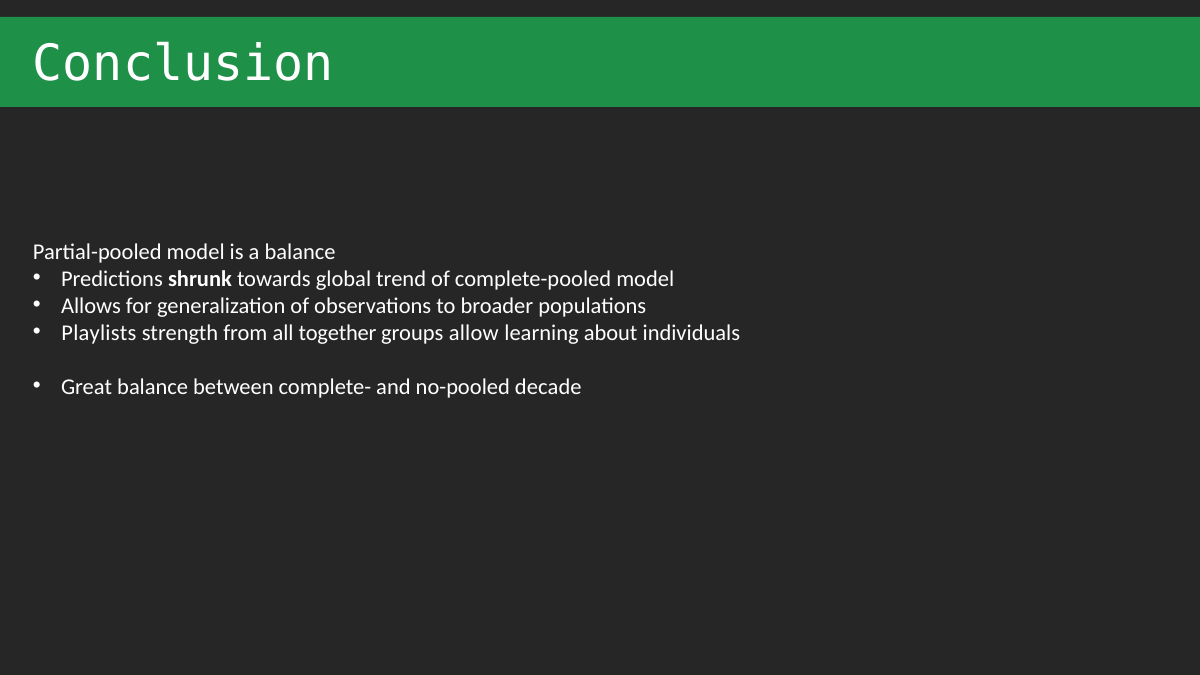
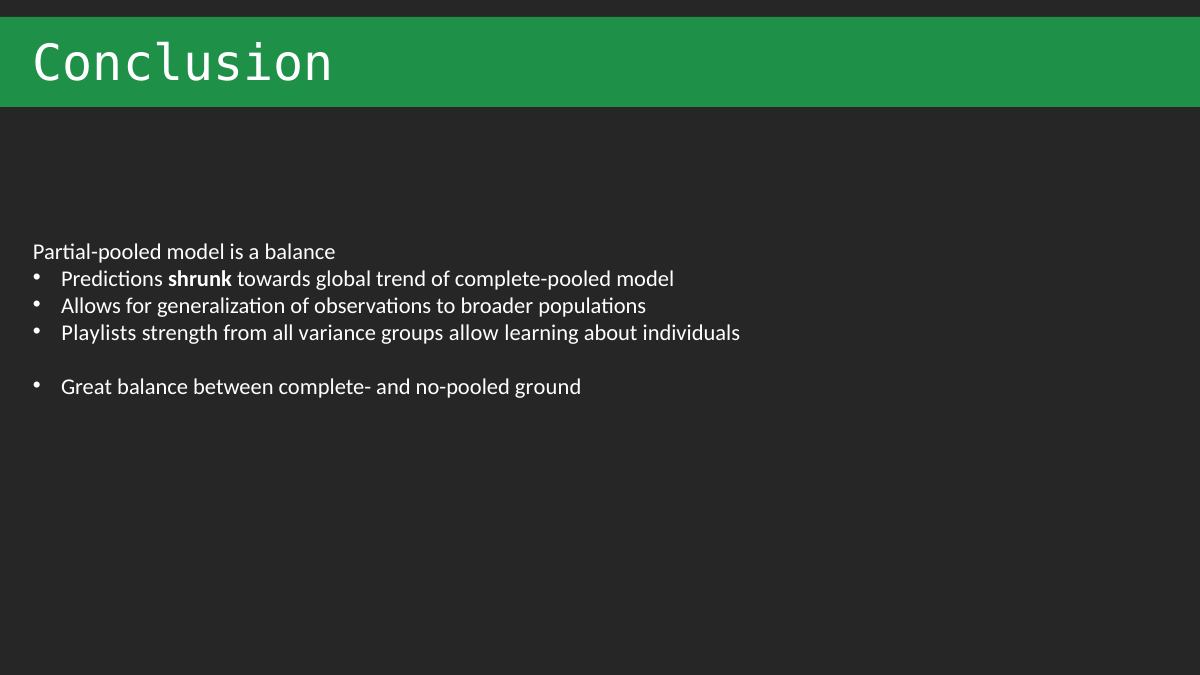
together: together -> variance
decade: decade -> ground
